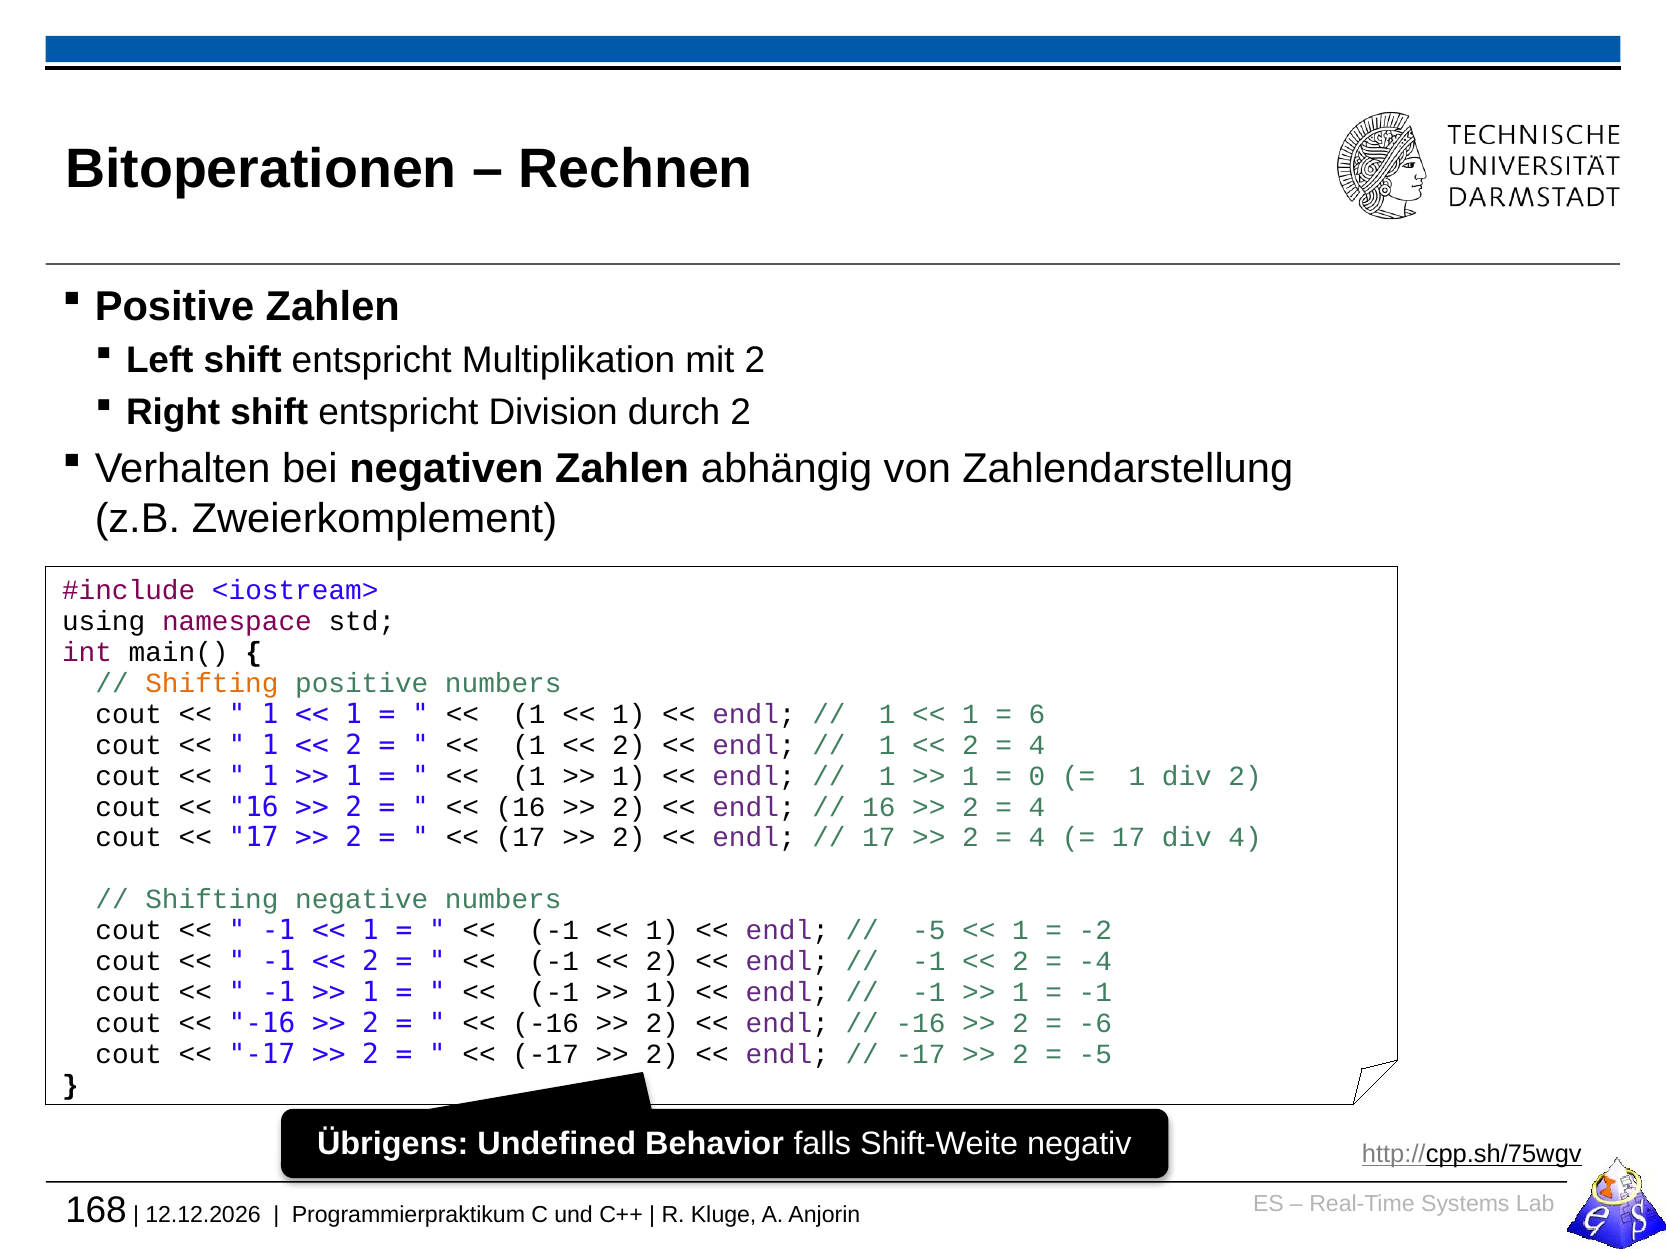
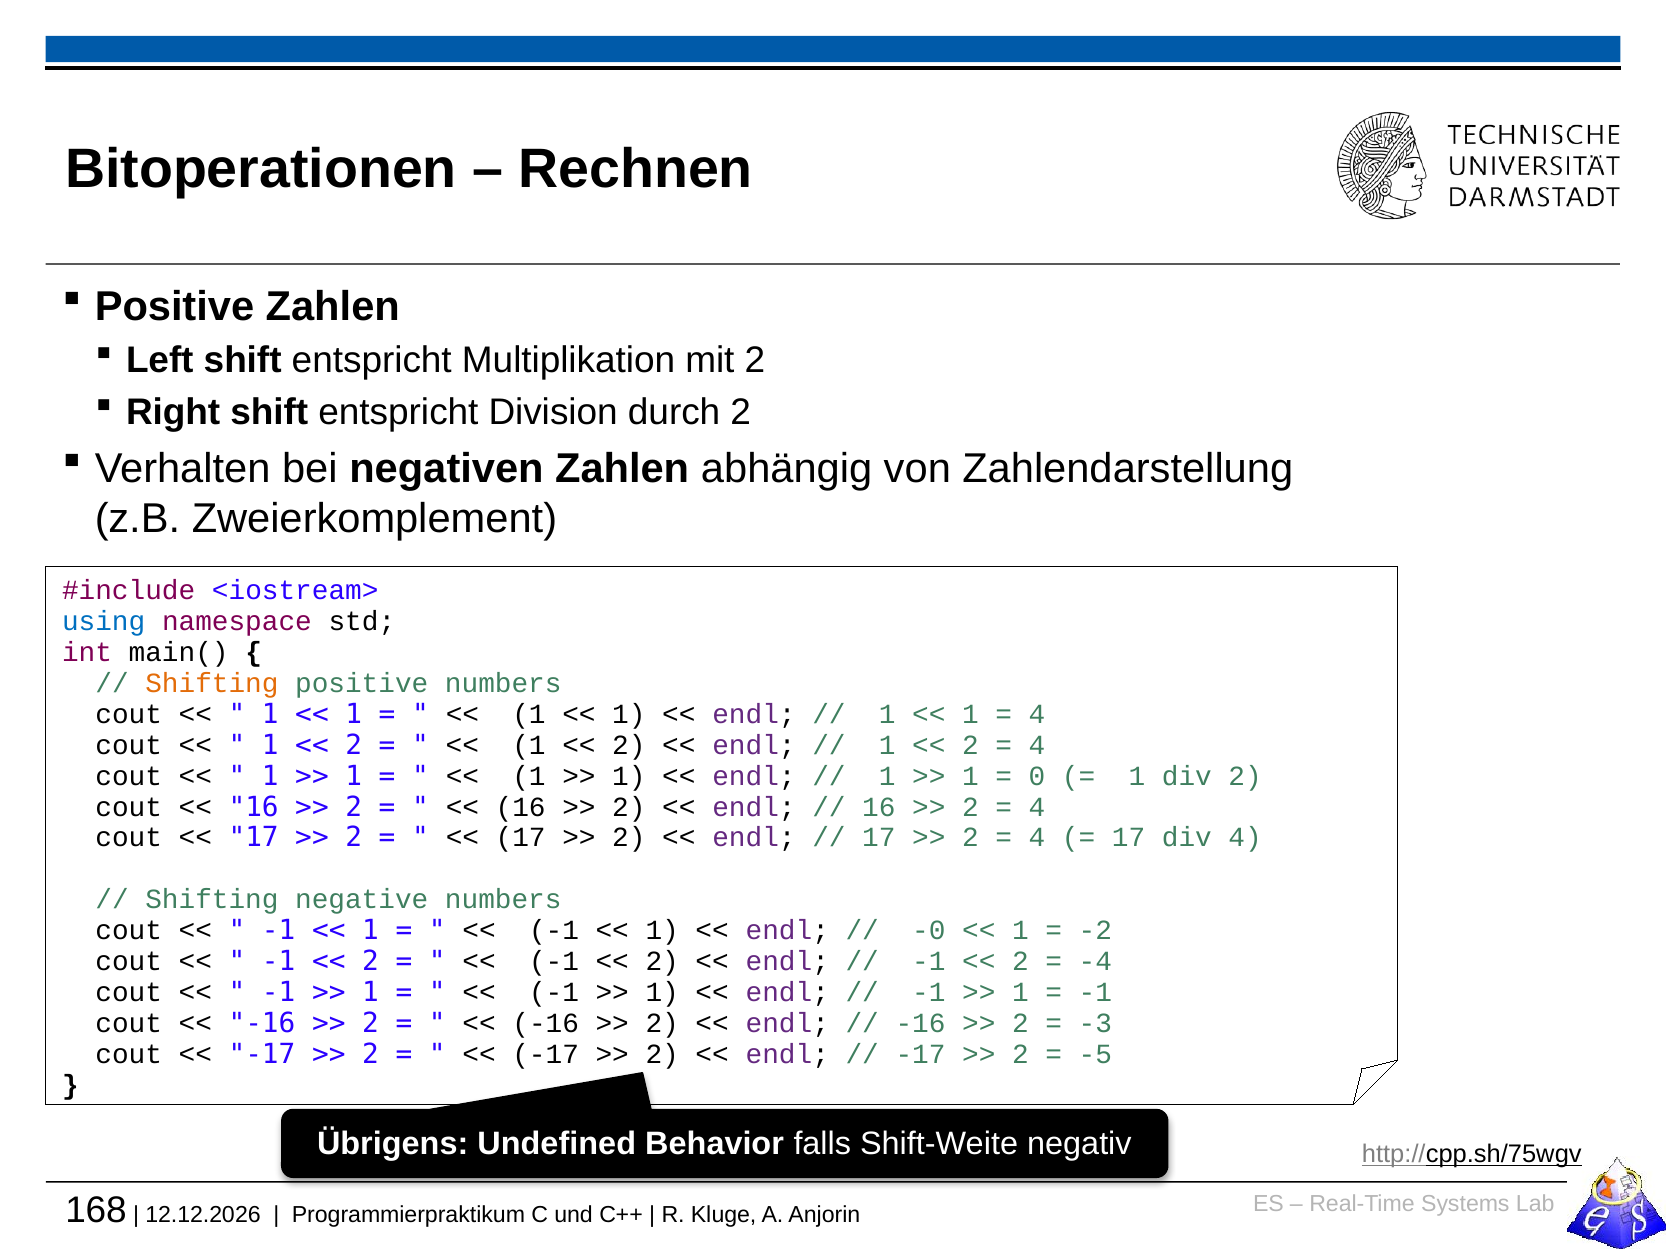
using colour: black -> blue
6 at (1037, 714): 6 -> 4
-5 at (929, 931): -5 -> -0
-6: -6 -> -3
